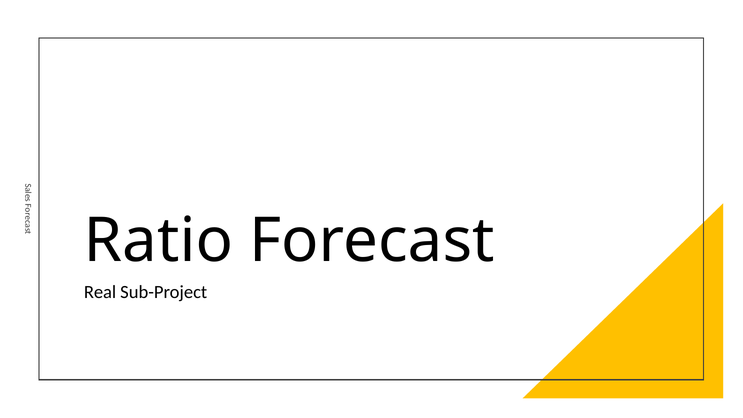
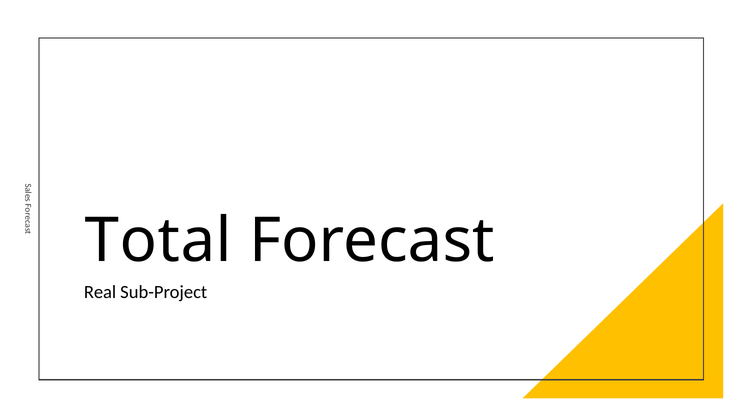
Ratio: Ratio -> Total
